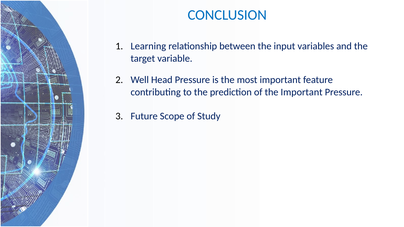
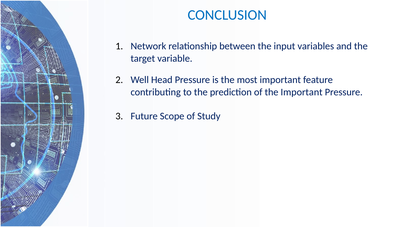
Learning: Learning -> Network
